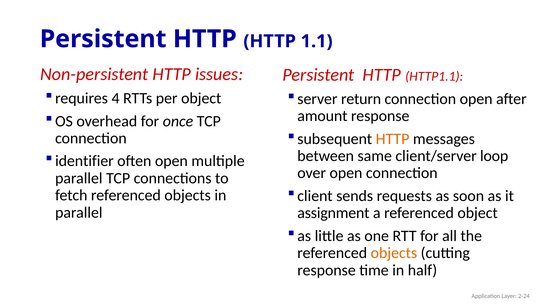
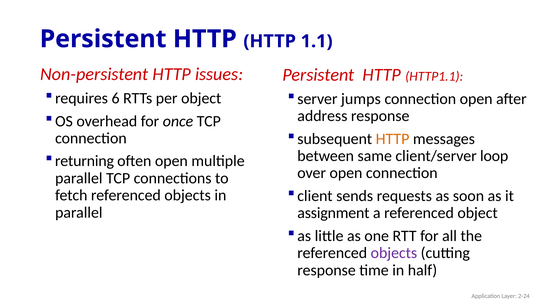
4: 4 -> 6
return: return -> jumps
amount: amount -> address
identifier: identifier -> returning
objects at (394, 253) colour: orange -> purple
